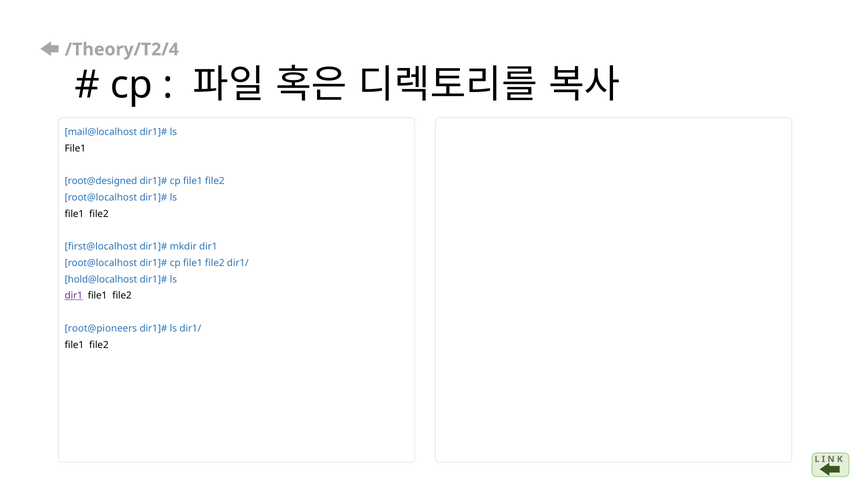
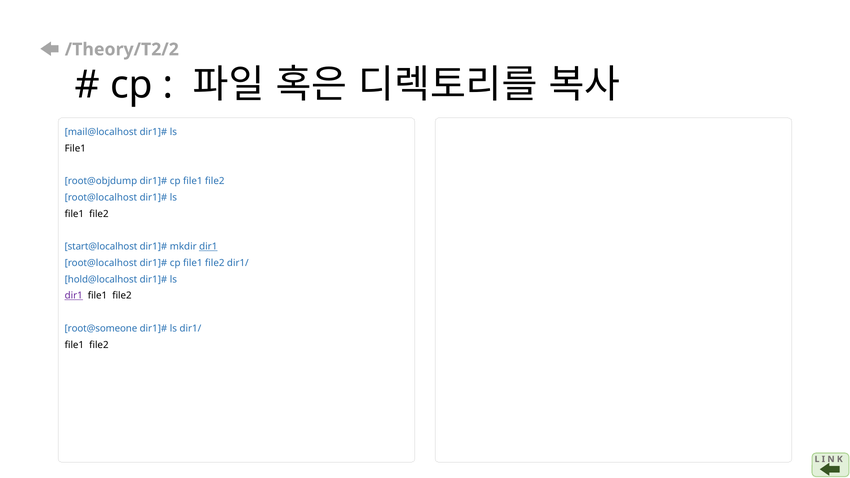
/Theory/T2/4: /Theory/T2/4 -> /Theory/T2/2
root@designed: root@designed -> root@objdump
first@localhost: first@localhost -> start@localhost
dir1 at (208, 247) underline: none -> present
root@pioneers: root@pioneers -> root@someone
